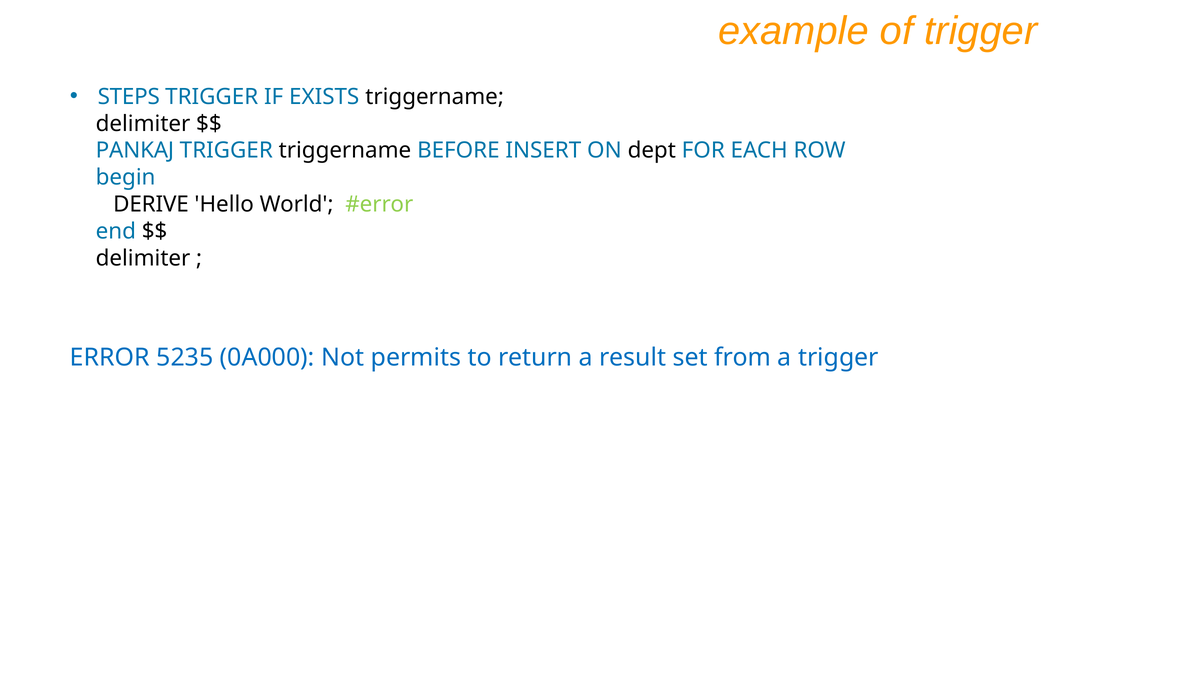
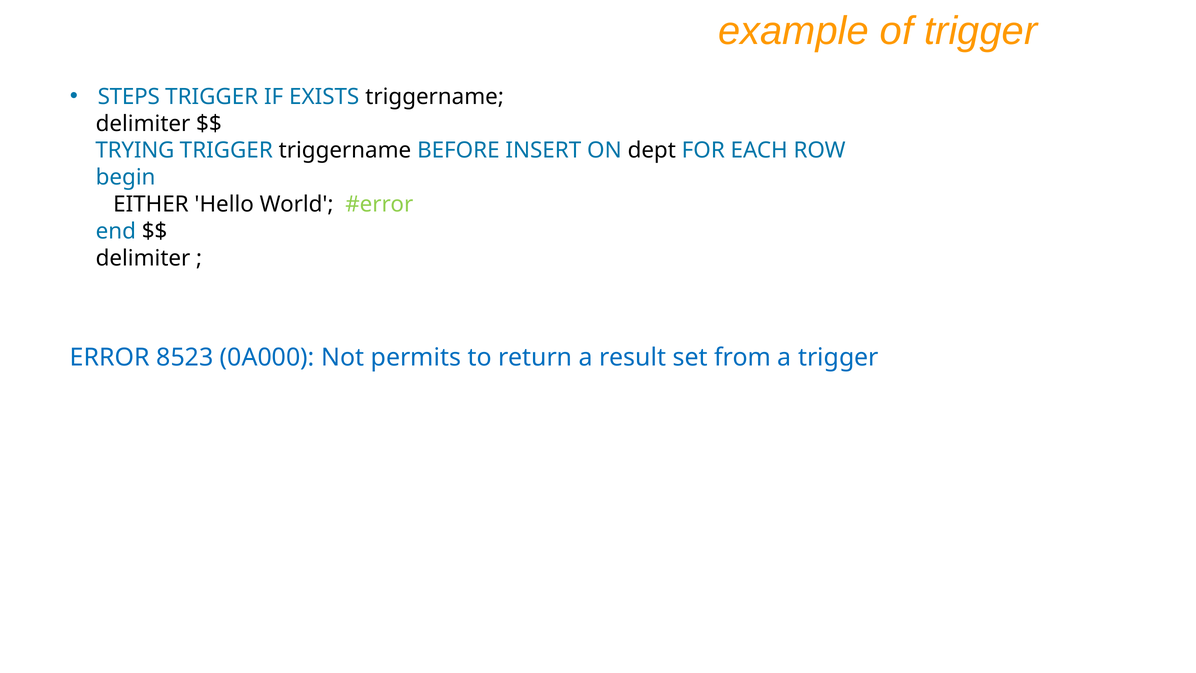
PANKAJ: PANKAJ -> TRYING
DERIVE: DERIVE -> EITHER
5235: 5235 -> 8523
